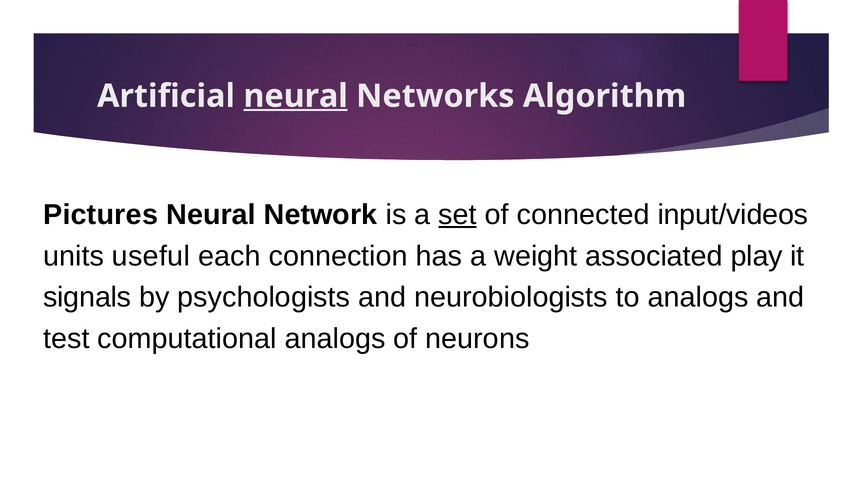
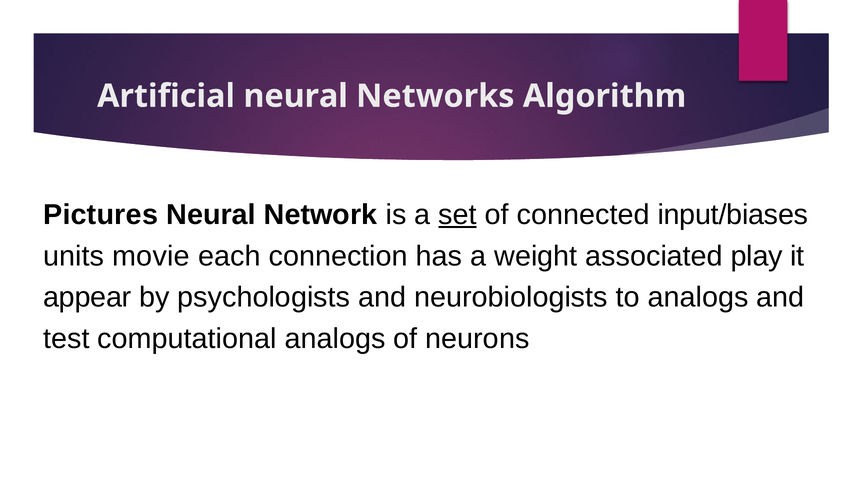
neural at (296, 96) underline: present -> none
input/videos: input/videos -> input/biases
useful: useful -> movie
signals: signals -> appear
